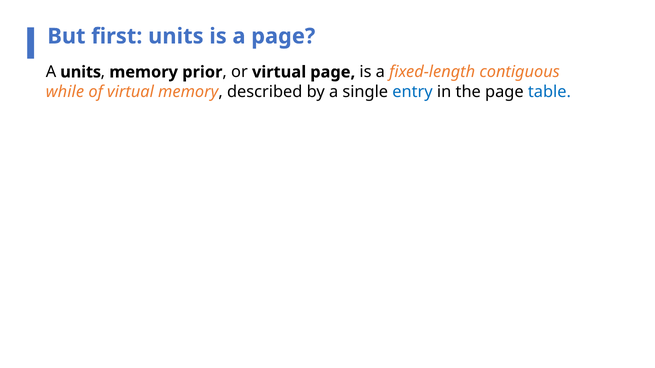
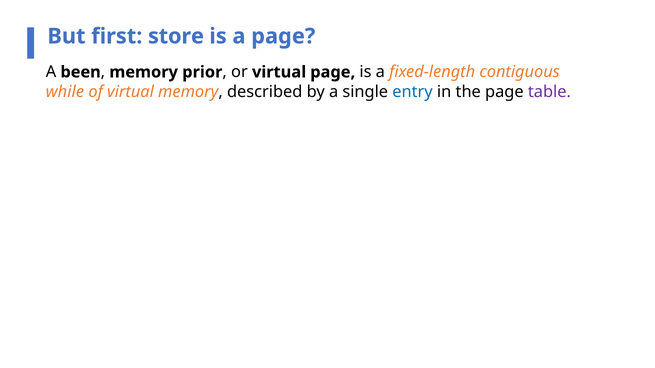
first units: units -> store
A units: units -> been
table colour: blue -> purple
